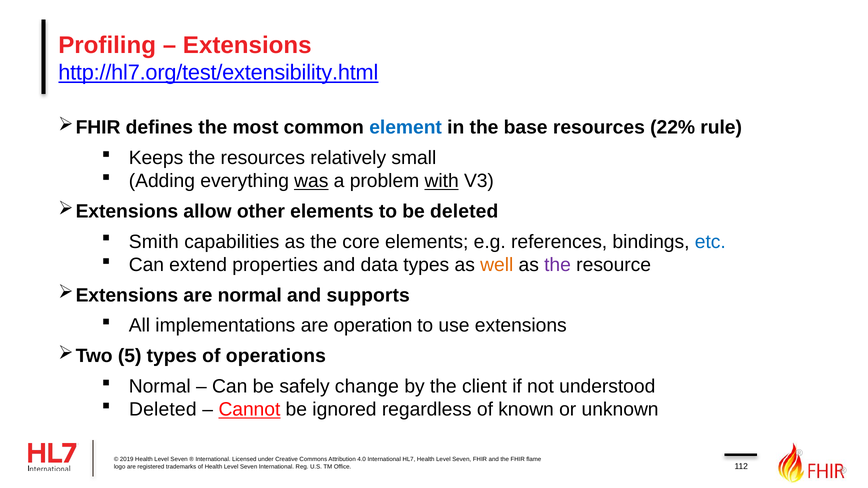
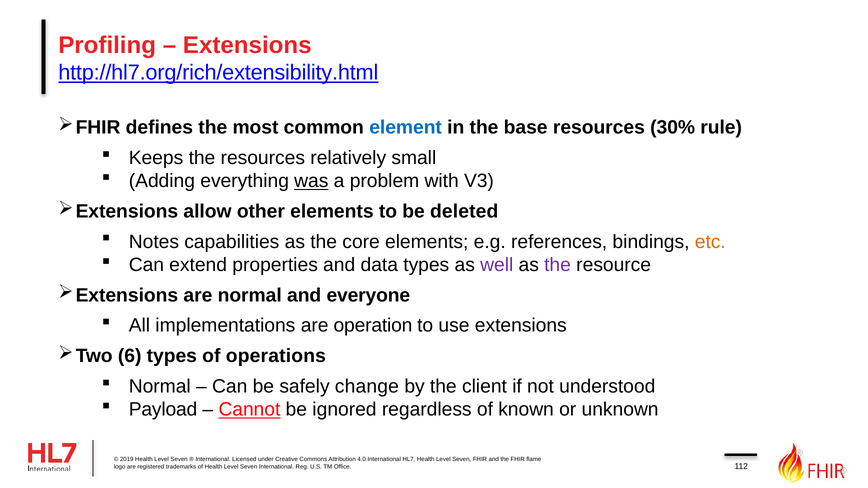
http://hl7.org/test/extensibility.html: http://hl7.org/test/extensibility.html -> http://hl7.org/rich/extensibility.html
22%: 22% -> 30%
with underline: present -> none
Smith: Smith -> Notes
etc colour: blue -> orange
well colour: orange -> purple
supports: supports -> everyone
5: 5 -> 6
Deleted at (163, 410): Deleted -> Payload
